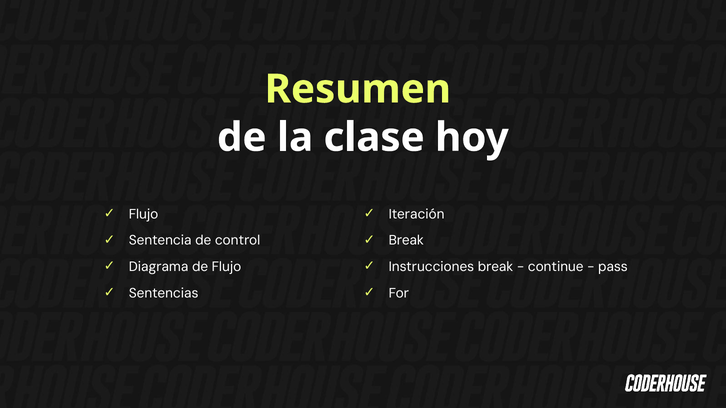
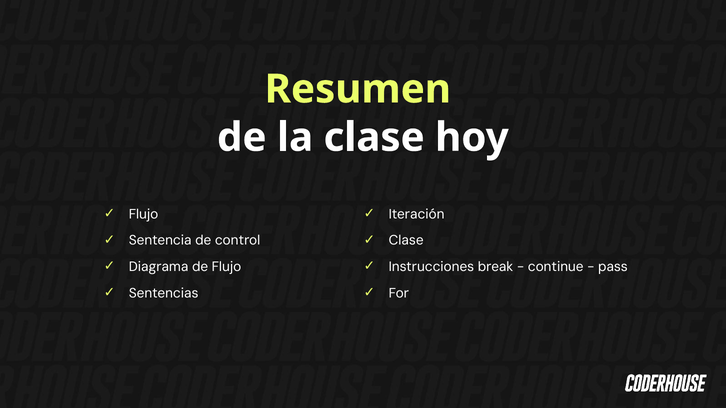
Break at (406, 241): Break -> Clase
